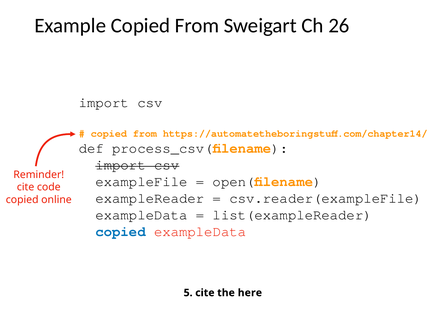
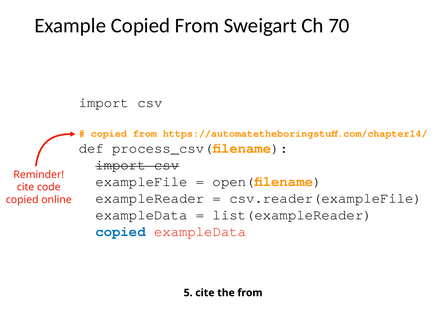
26: 26 -> 70
the here: here -> from
